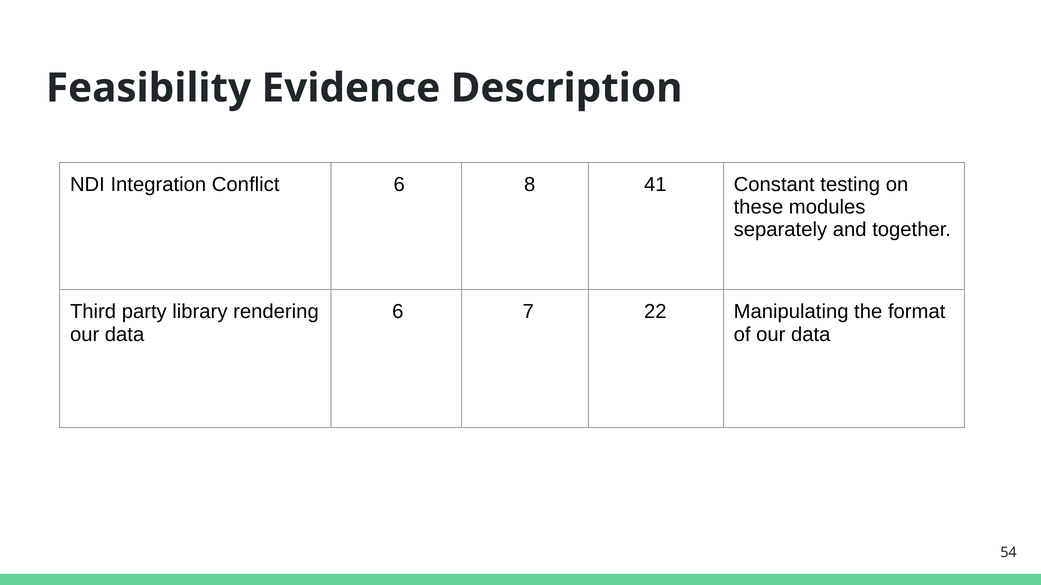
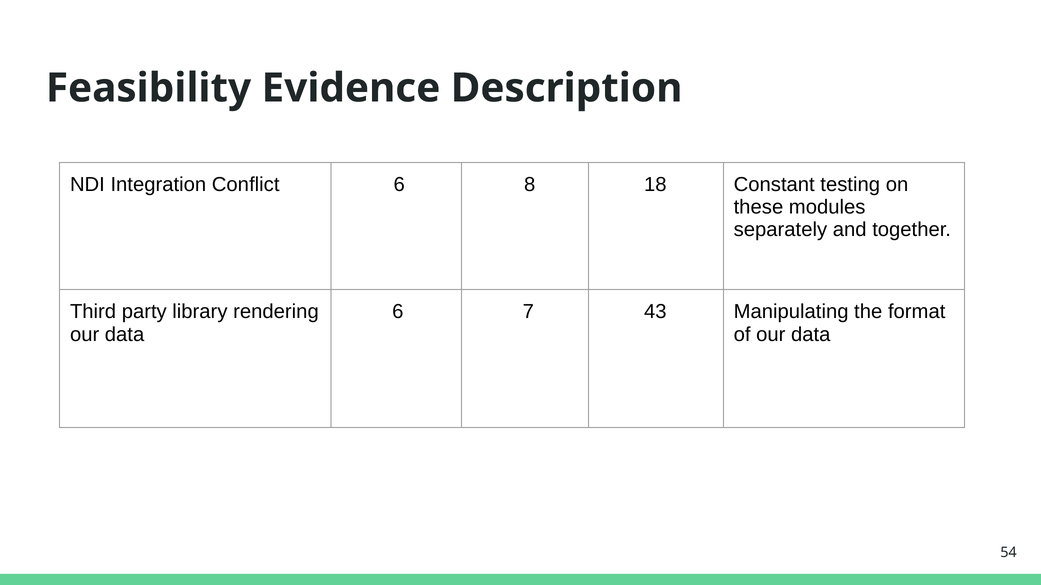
41: 41 -> 18
22: 22 -> 43
